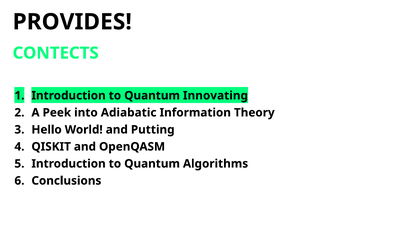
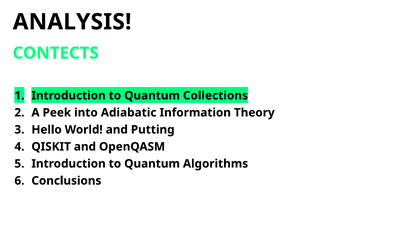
PROVIDES: PROVIDES -> ANALYSIS
Innovating: Innovating -> Collections
